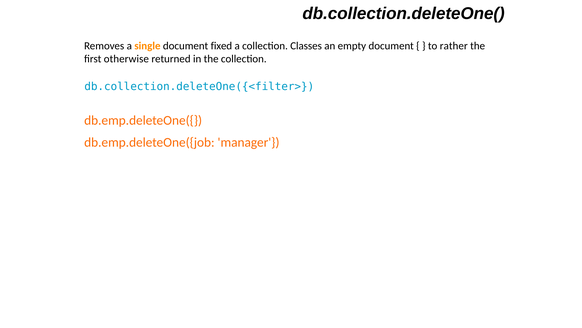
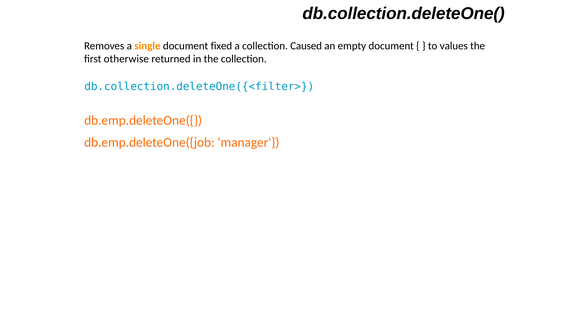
Classes: Classes -> Caused
rather: rather -> values
